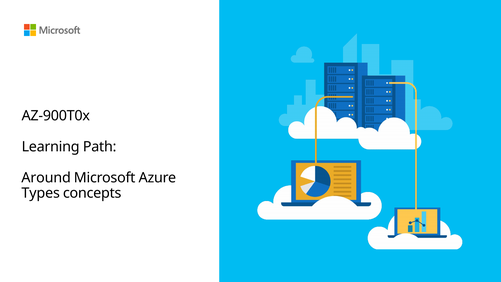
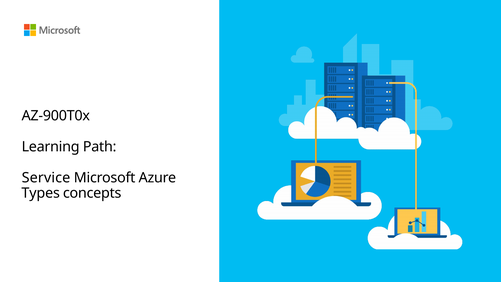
Around: Around -> Service
